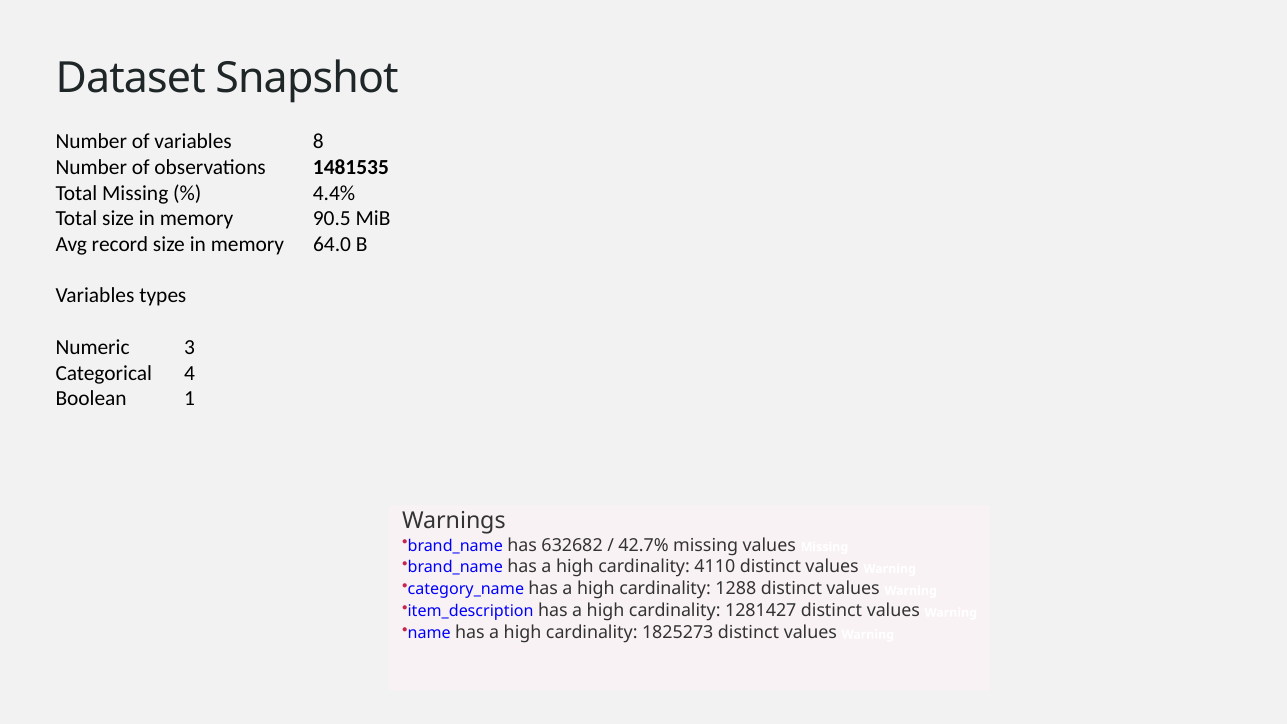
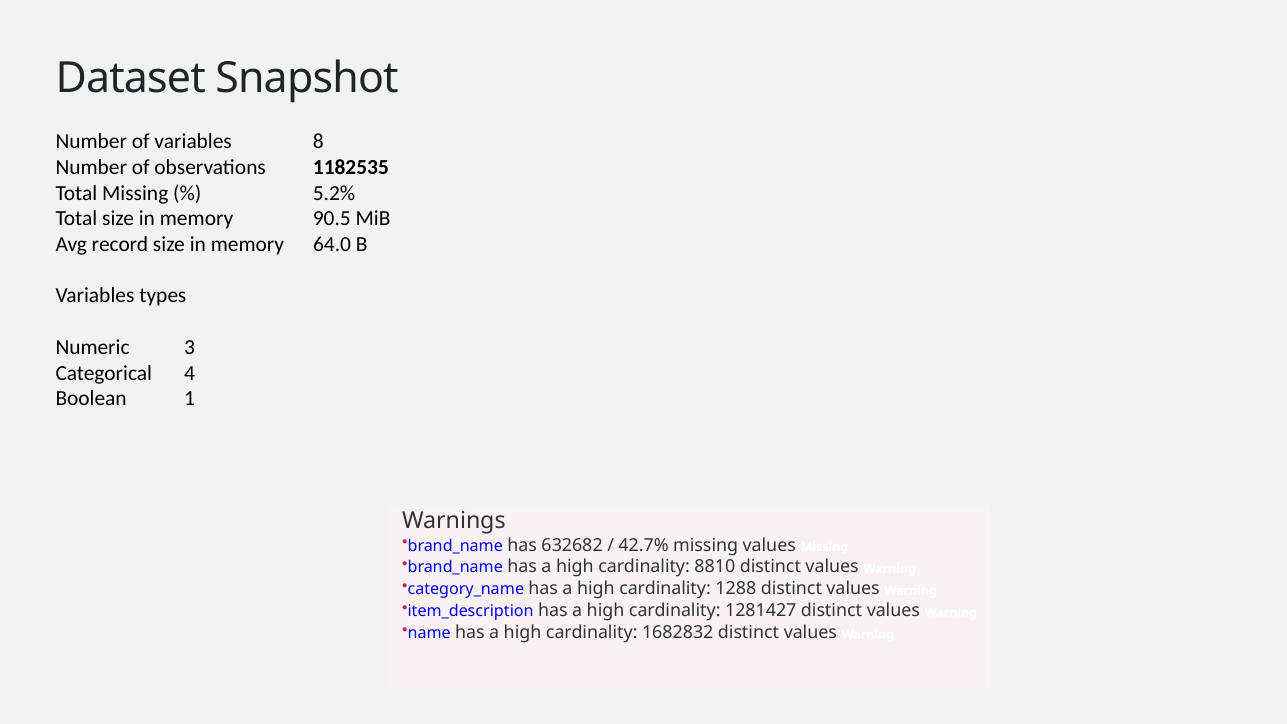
1481535: 1481535 -> 1182535
4.4%: 4.4% -> 5.2%
4110: 4110 -> 8810
1825273: 1825273 -> 1682832
